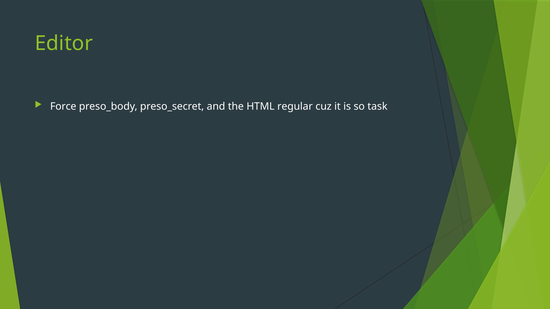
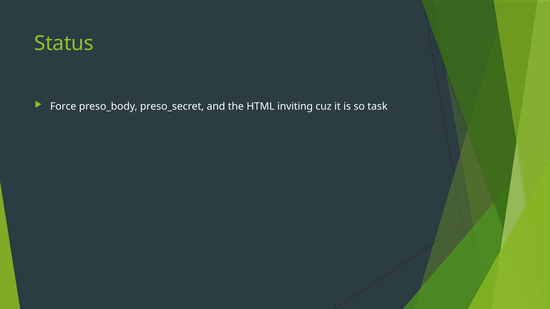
Editor: Editor -> Status
regular: regular -> inviting
